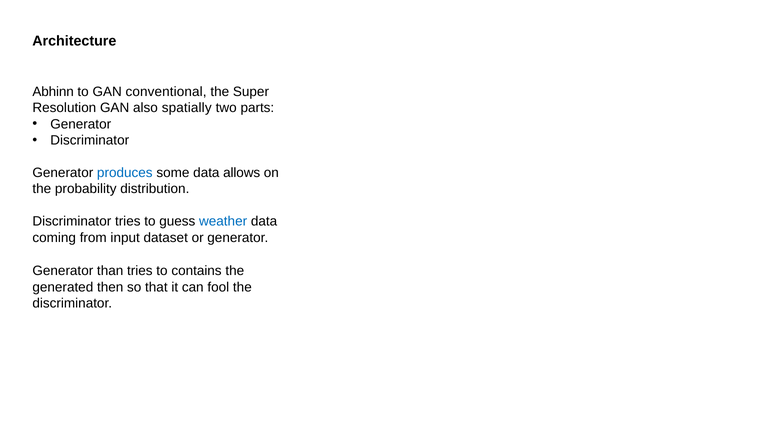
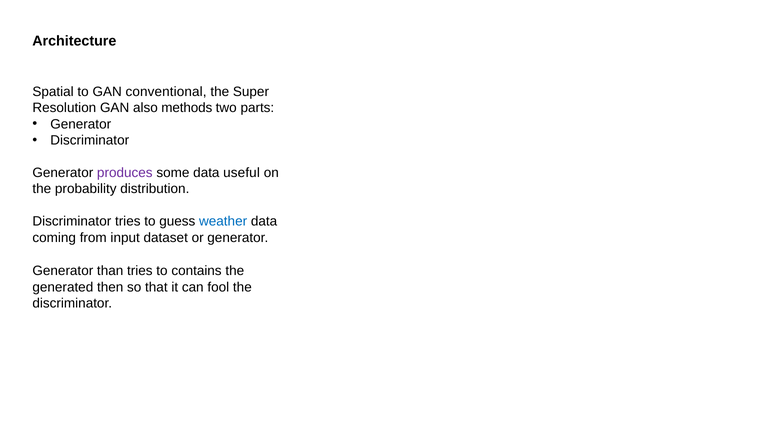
Abhinn: Abhinn -> Spatial
spatially: spatially -> methods
produces colour: blue -> purple
allows: allows -> useful
